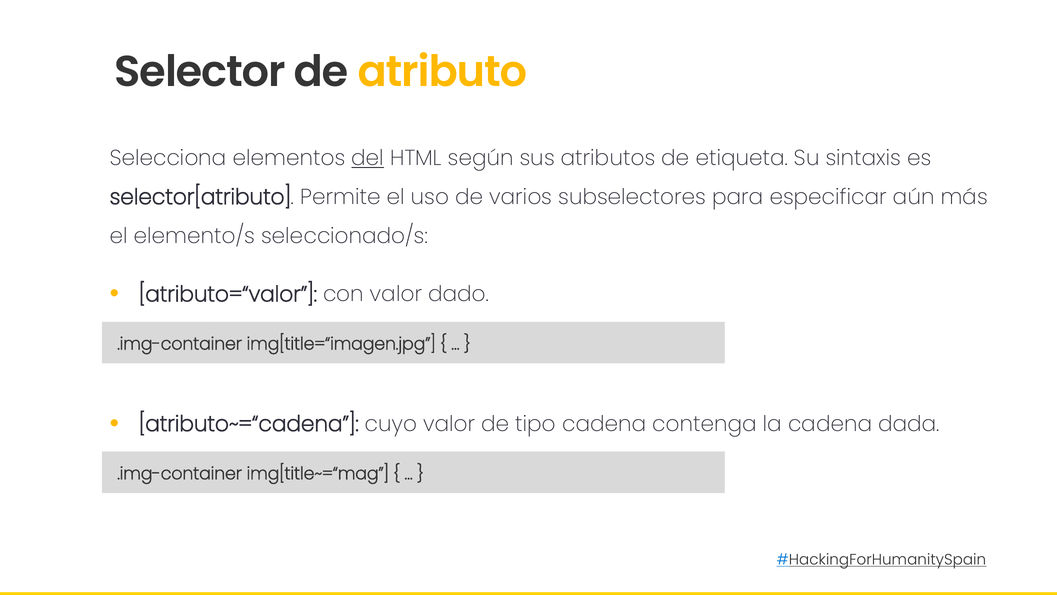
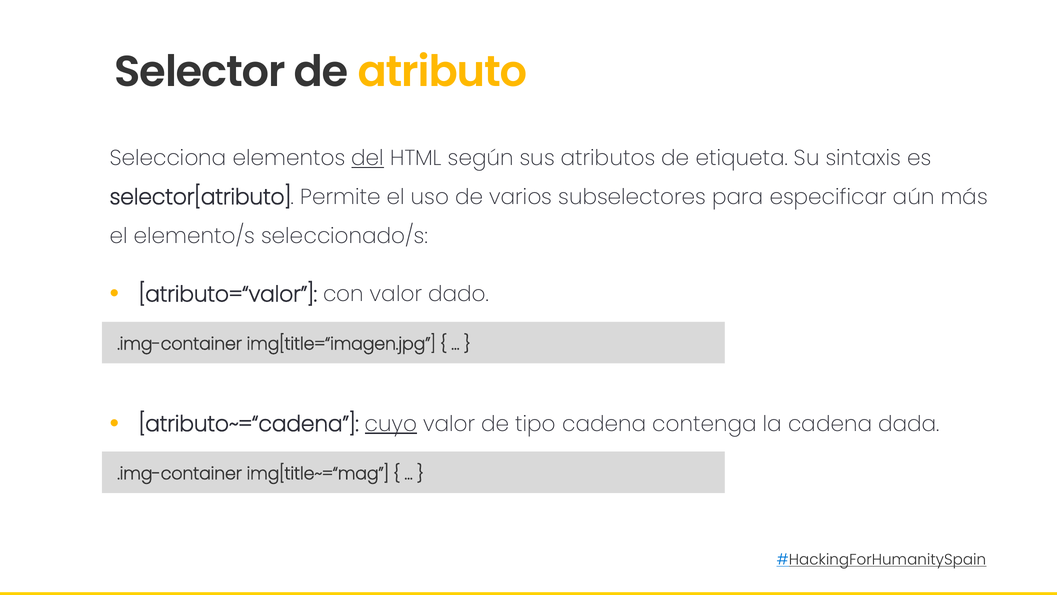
cuyo underline: none -> present
